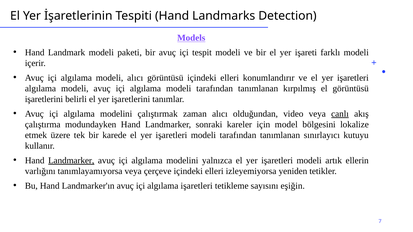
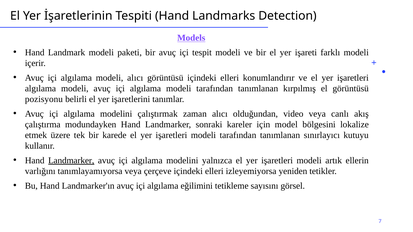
işaretlerini at (44, 99): işaretlerini -> pozisyonu
canlı underline: present -> none
algılama işaretleri: işaretleri -> eğilimini
eşiğin: eşiğin -> görsel
